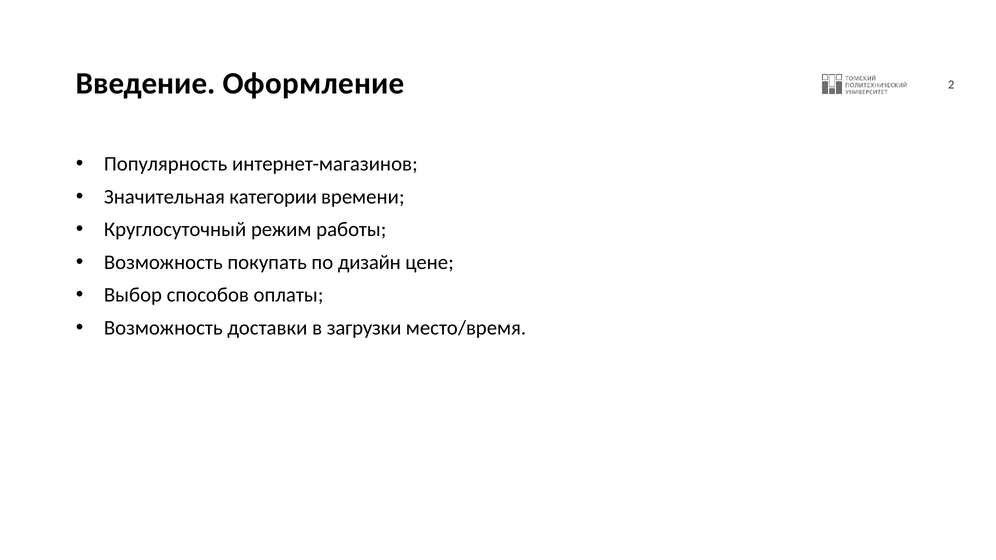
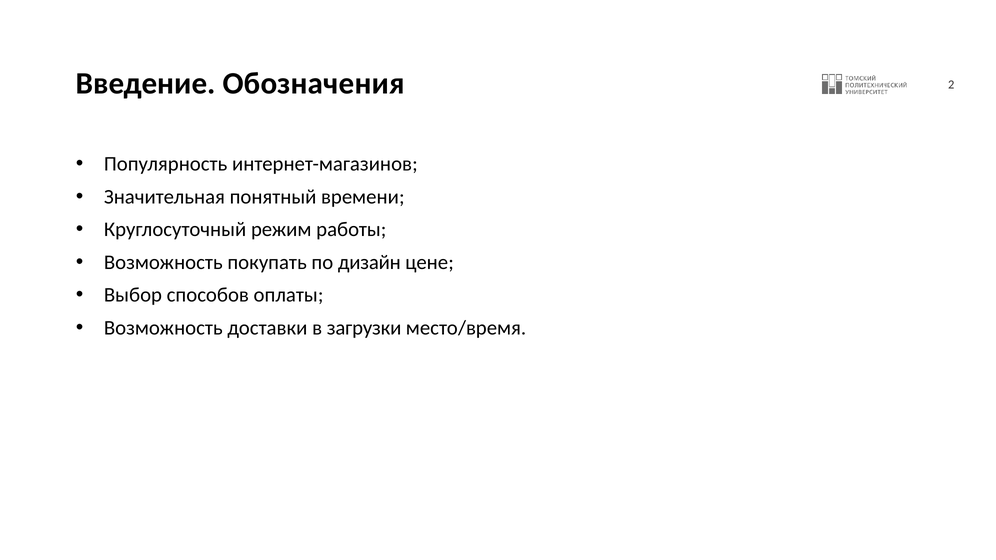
Оформление: Оформление -> Обозначения
категории: категории -> понятный
